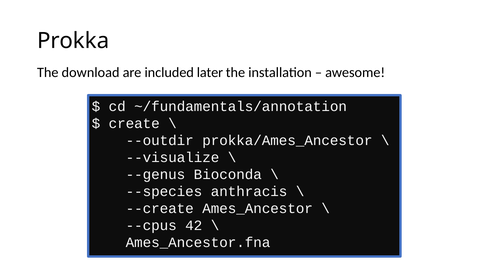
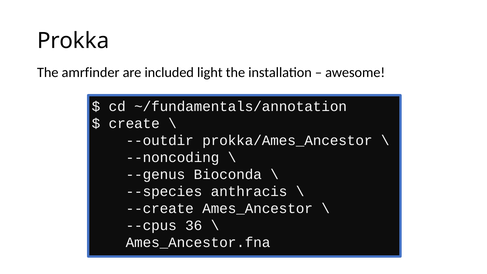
download: download -> amrfinder
later: later -> light
--visualize: --visualize -> --noncoding
42: 42 -> 36
